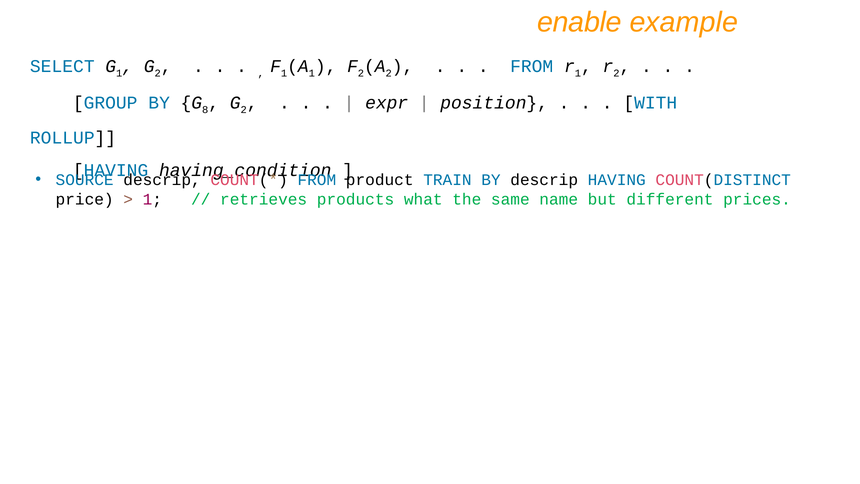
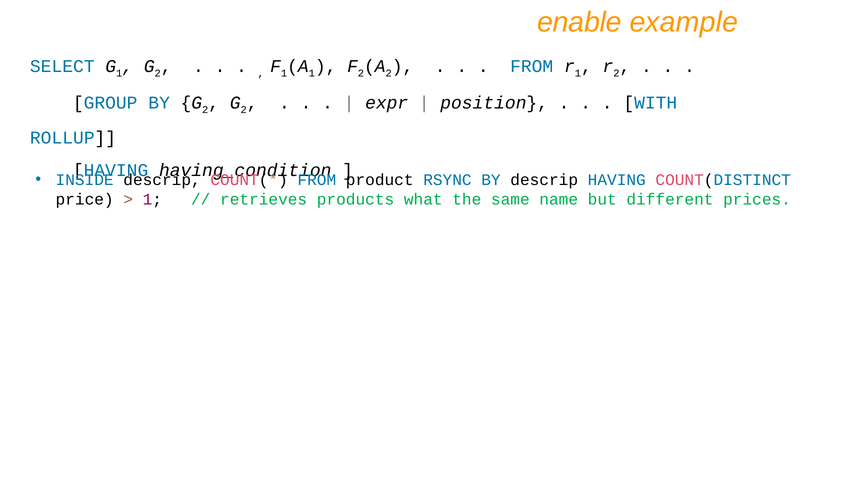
8 at (205, 110): 8 -> 2
SOURCE: SOURCE -> INSIDE
TRAIN: TRAIN -> RSYNC
